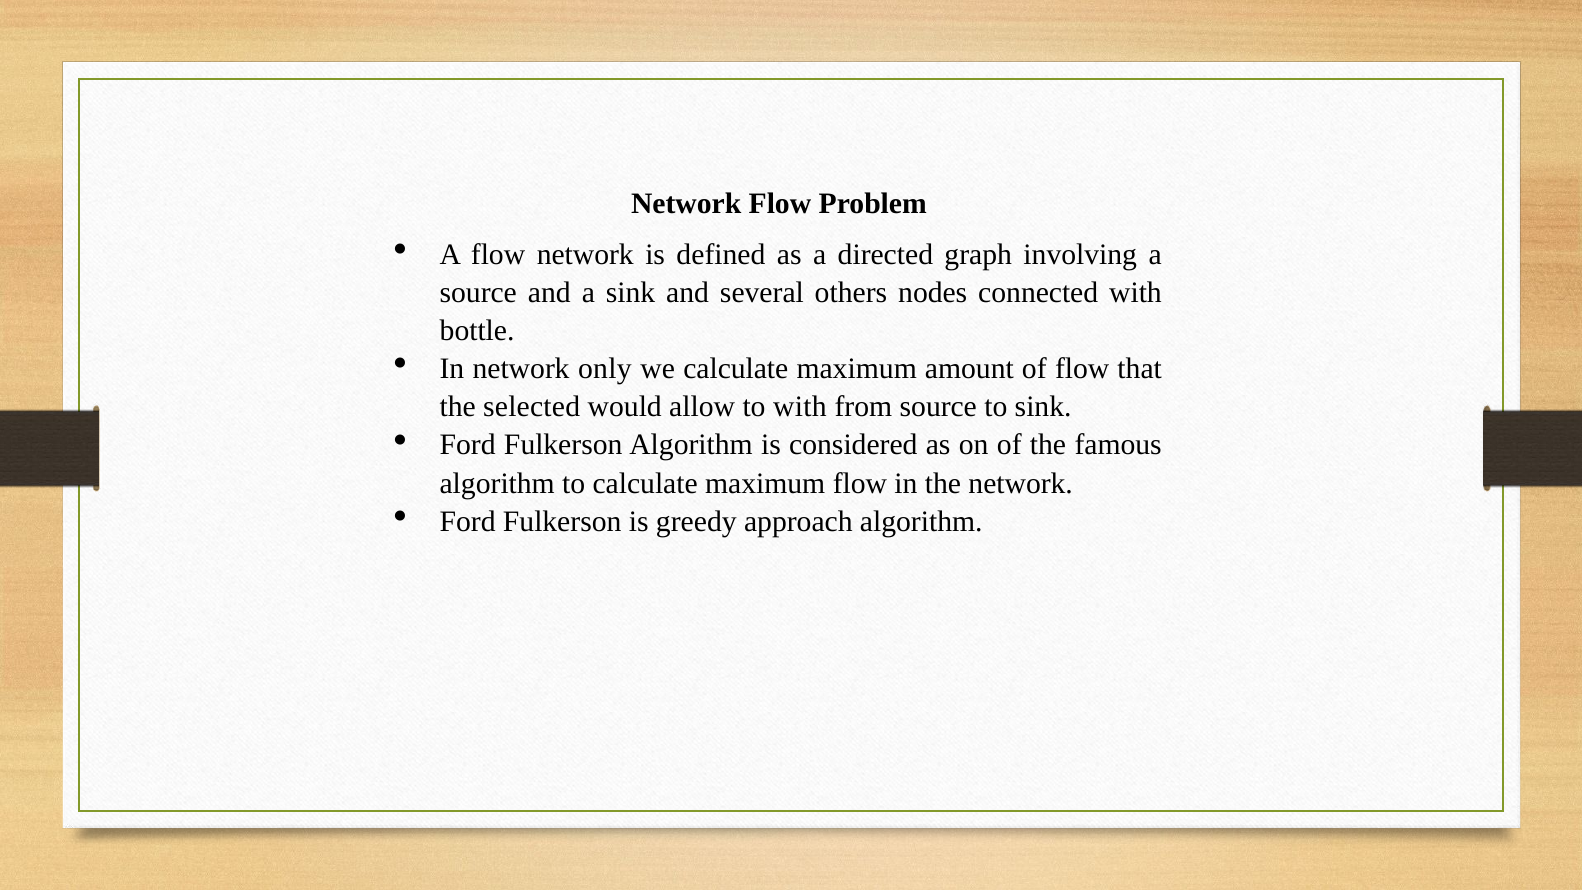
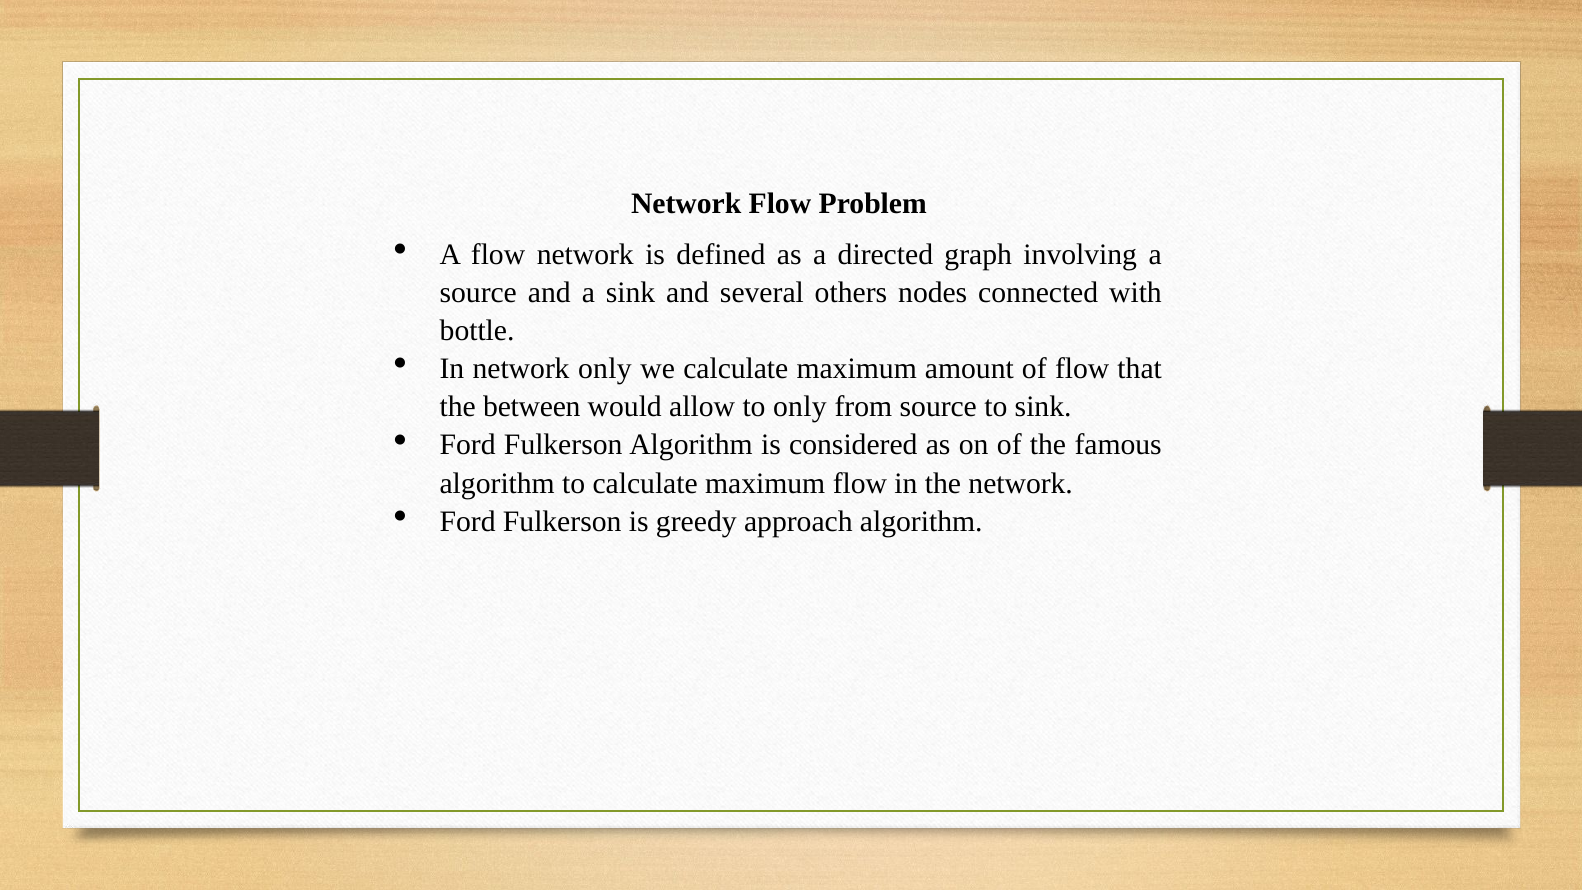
selected: selected -> between
to with: with -> only
